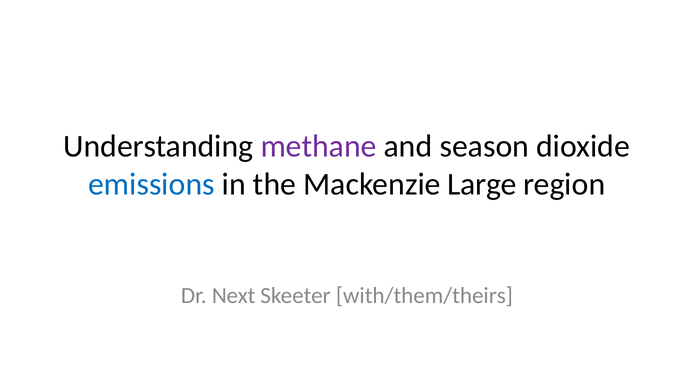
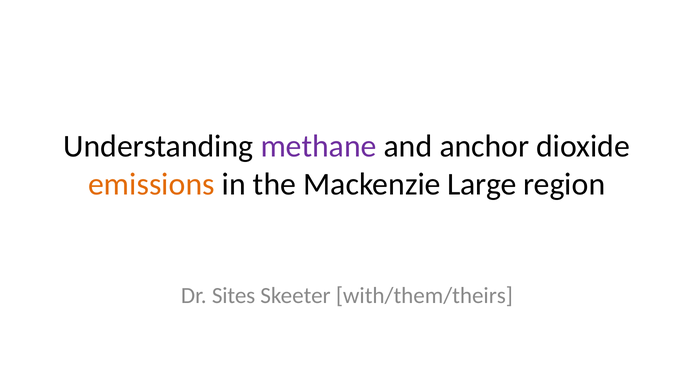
season: season -> anchor
emissions colour: blue -> orange
Next: Next -> Sites
